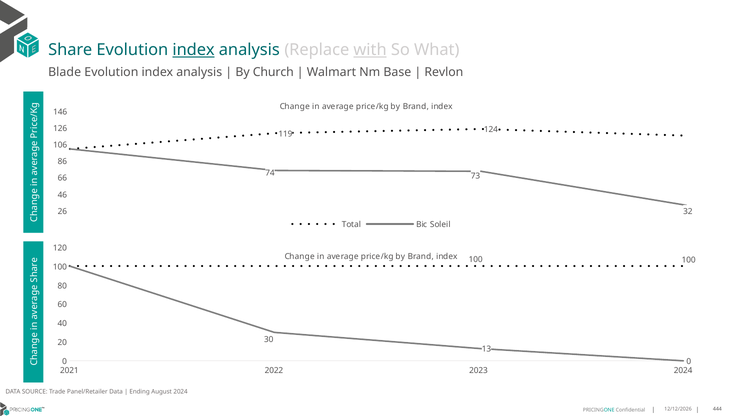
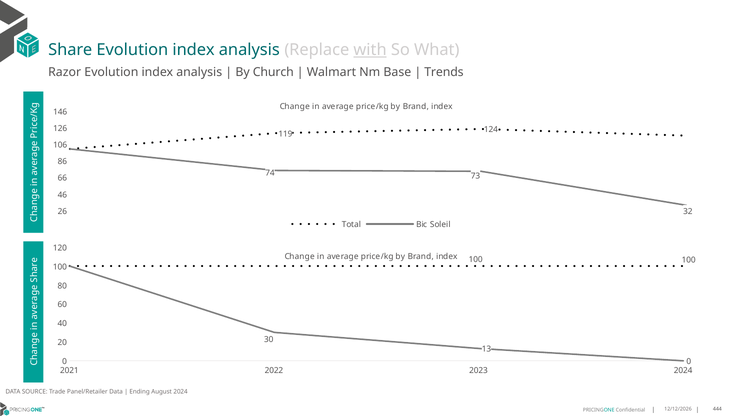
index at (194, 50) underline: present -> none
Blade: Blade -> Razor
Revlon: Revlon -> Trends
